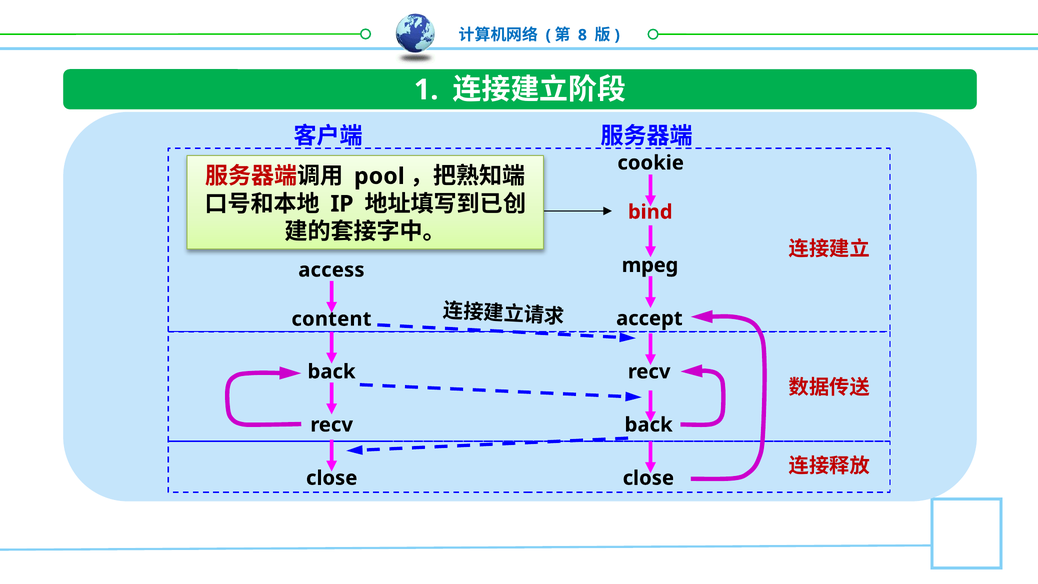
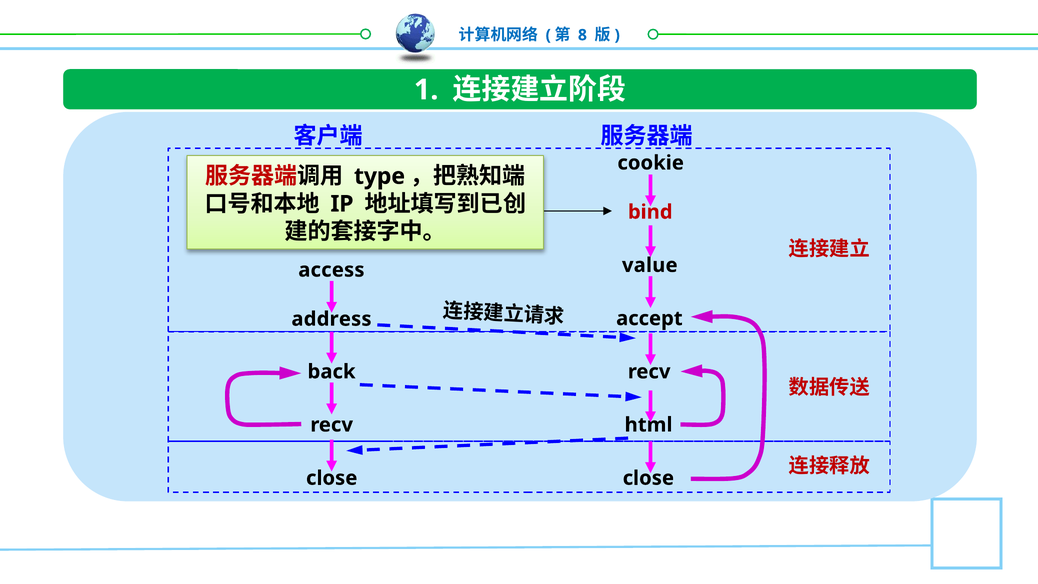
pool: pool -> type
mpeg: mpeg -> value
content: content -> address
back at (649, 425): back -> html
